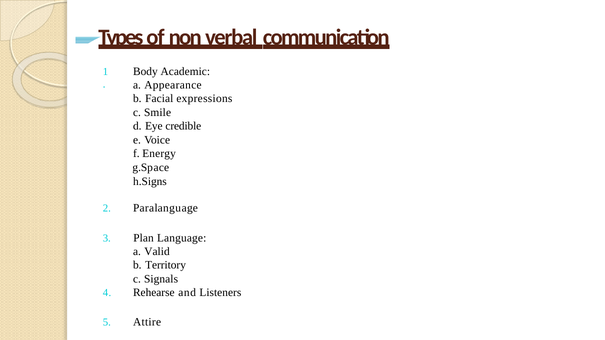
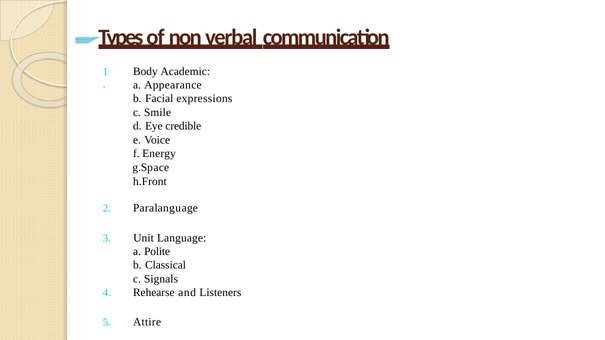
h.Signs: h.Signs -> h.Front
Plan: Plan -> Unit
Valid: Valid -> Polite
Territory: Territory -> Classical
